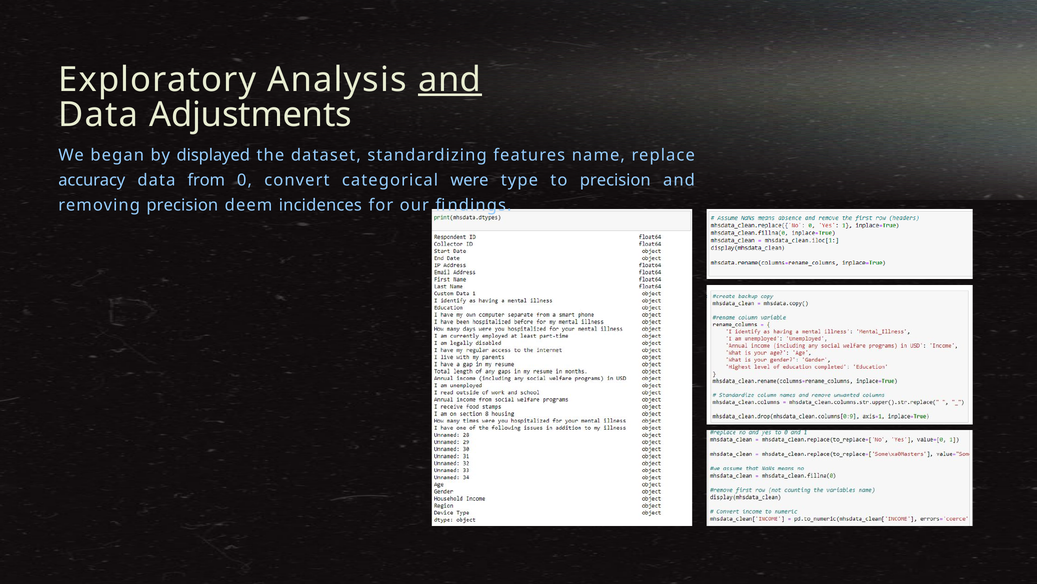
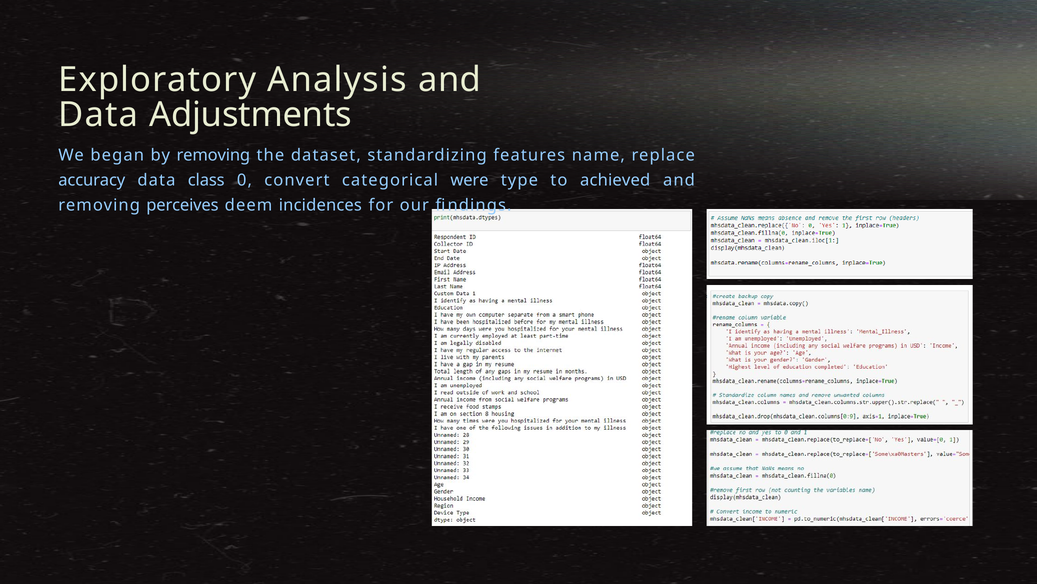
and at (450, 80) underline: present -> none
by displayed: displayed -> removing
from: from -> class
to precision: precision -> achieved
removing precision: precision -> perceives
